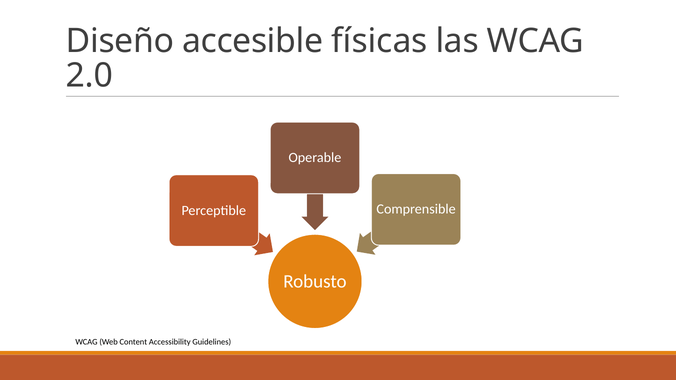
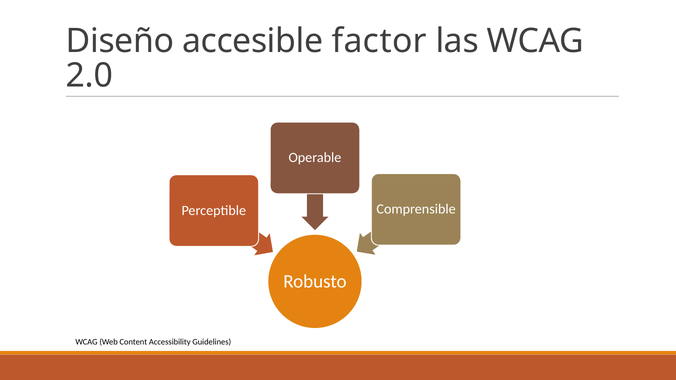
físicas: físicas -> factor
